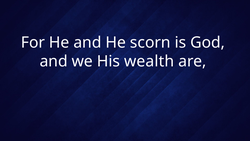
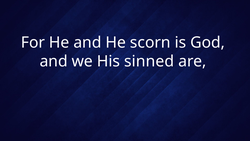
wealth: wealth -> sinned
